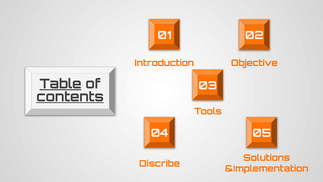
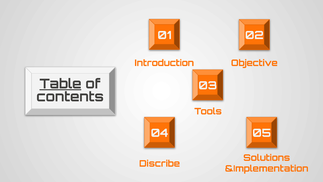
contents underline: present -> none
